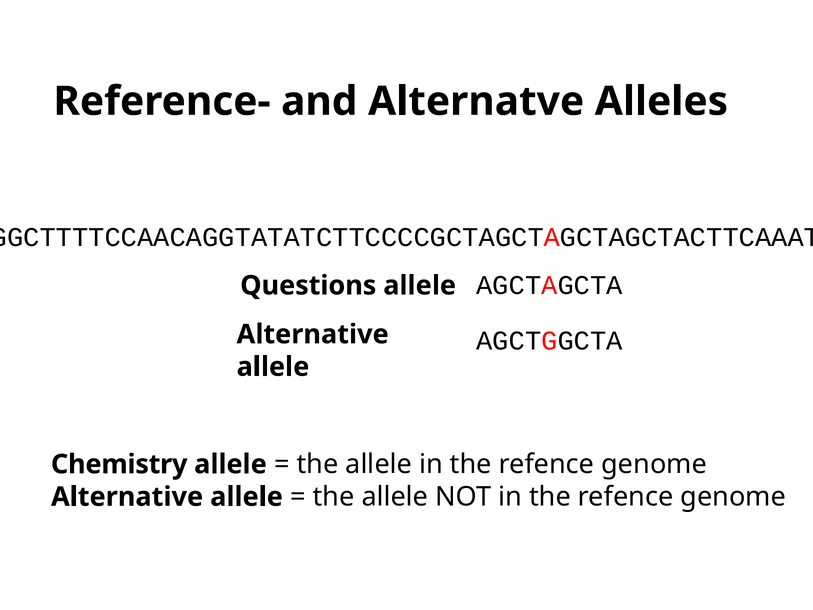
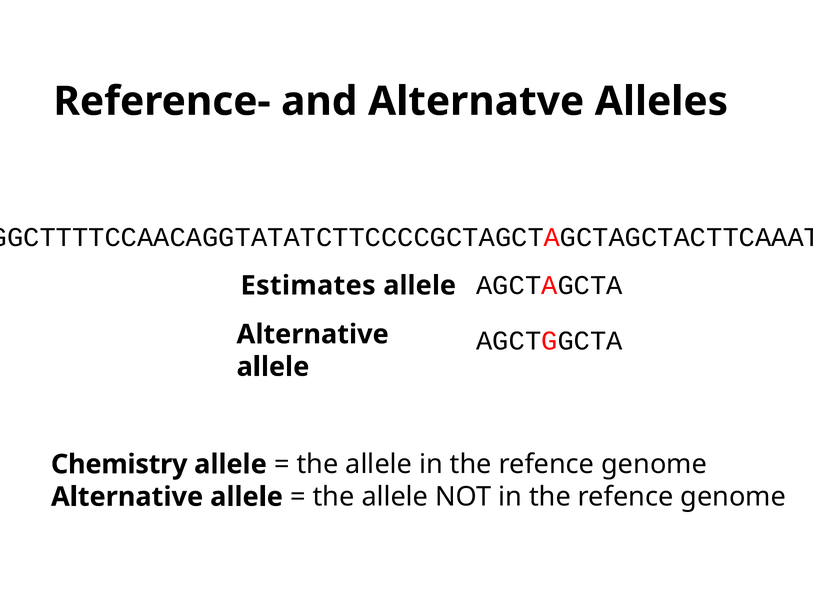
Questions: Questions -> Estimates
